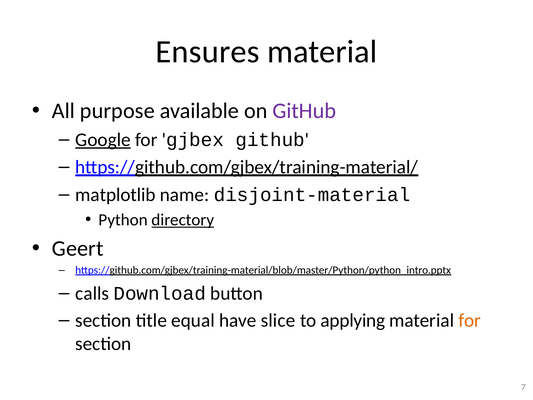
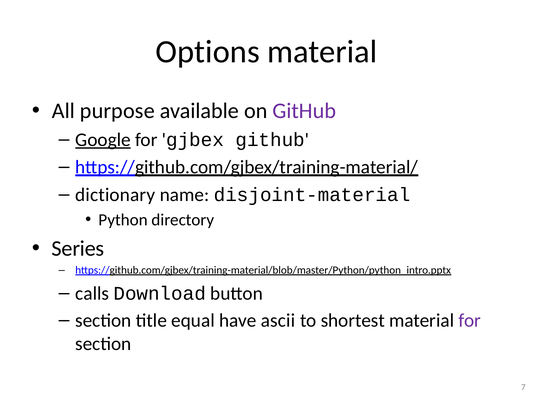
Ensures: Ensures -> Options
matplotlib: matplotlib -> dictionary
directory underline: present -> none
Geert: Geert -> Series
slice: slice -> ascii
applying: applying -> shortest
for at (470, 320) colour: orange -> purple
